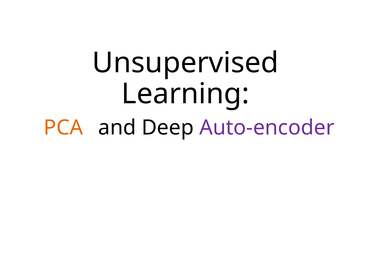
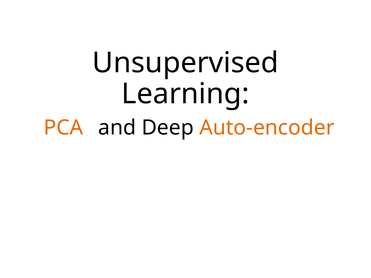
Auto-encoder colour: purple -> orange
